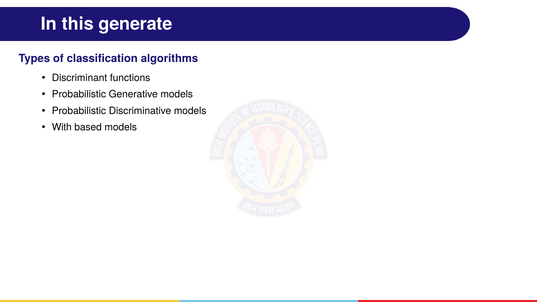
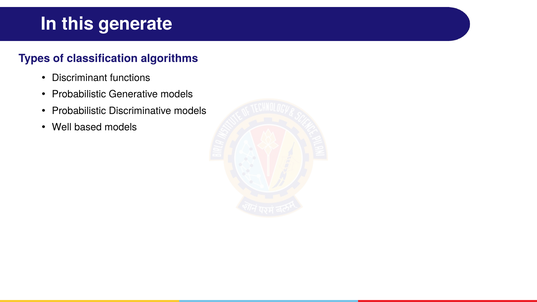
With: With -> Well
